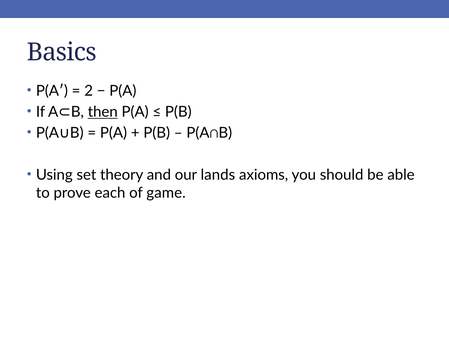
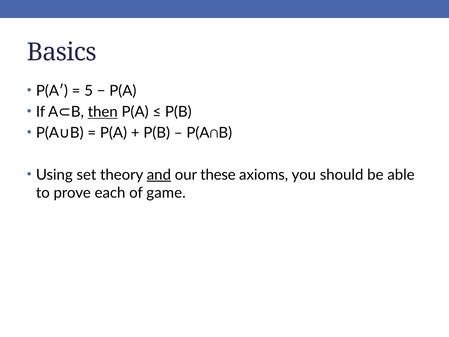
2: 2 -> 5
and underline: none -> present
lands: lands -> these
